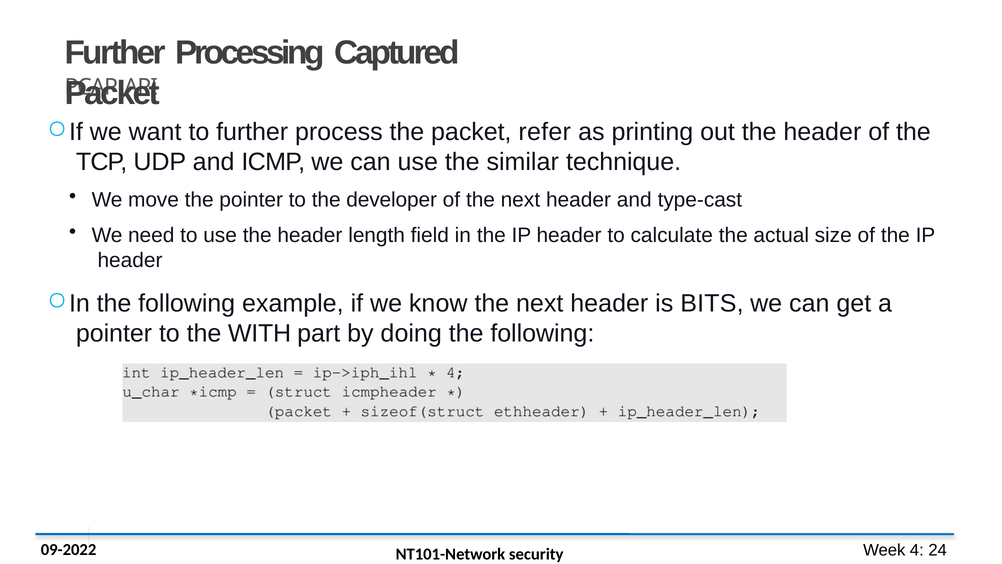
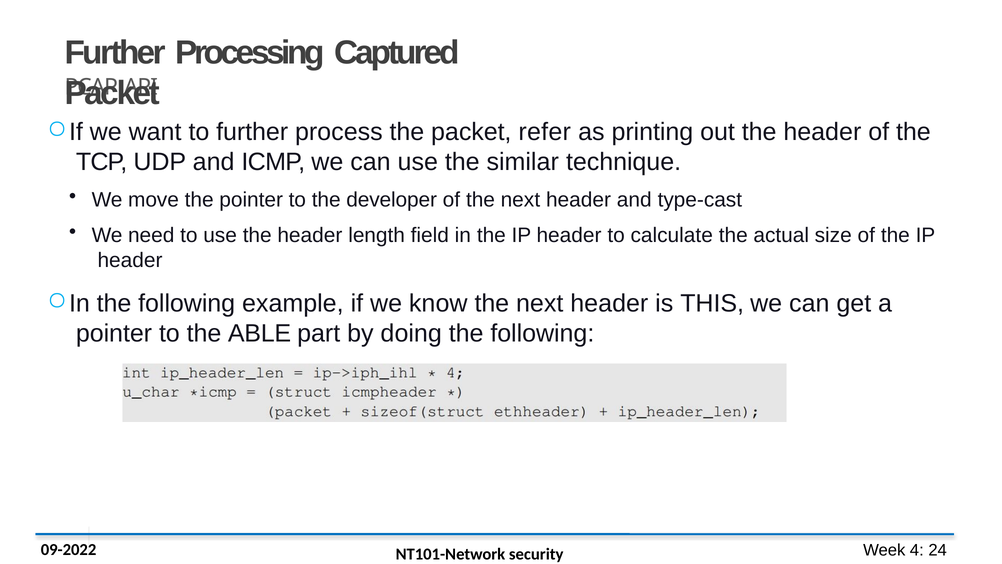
BITS: BITS -> THIS
WITH: WITH -> ABLE
